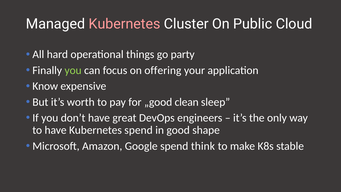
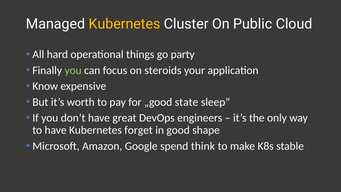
Kubernetes at (124, 24) colour: pink -> yellow
offering: offering -> steroids
clean: clean -> state
Kubernetes spend: spend -> forget
